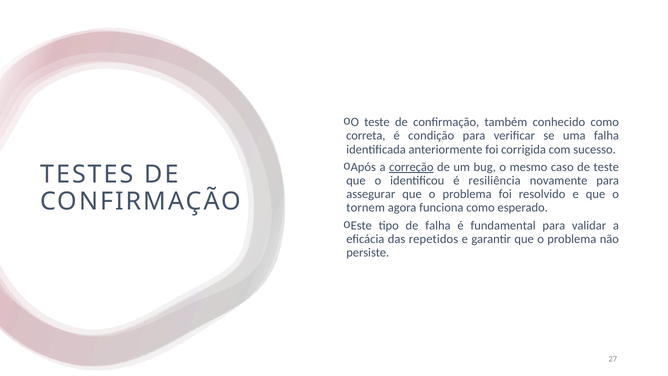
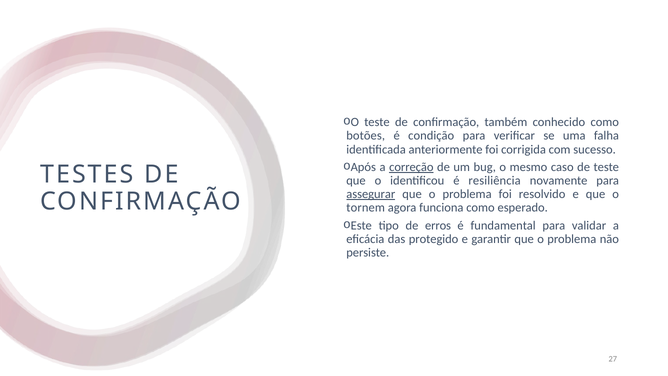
correta: correta -> botões
assegurar underline: none -> present
de falha: falha -> erros
repetidos: repetidos -> protegido
